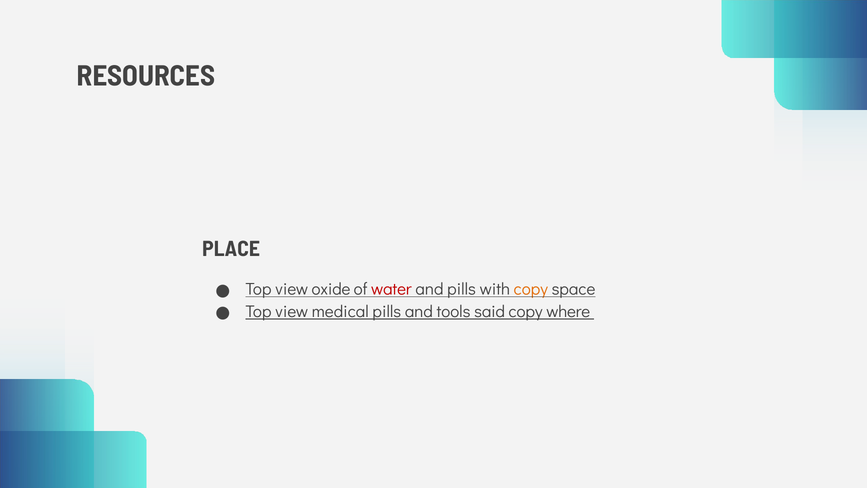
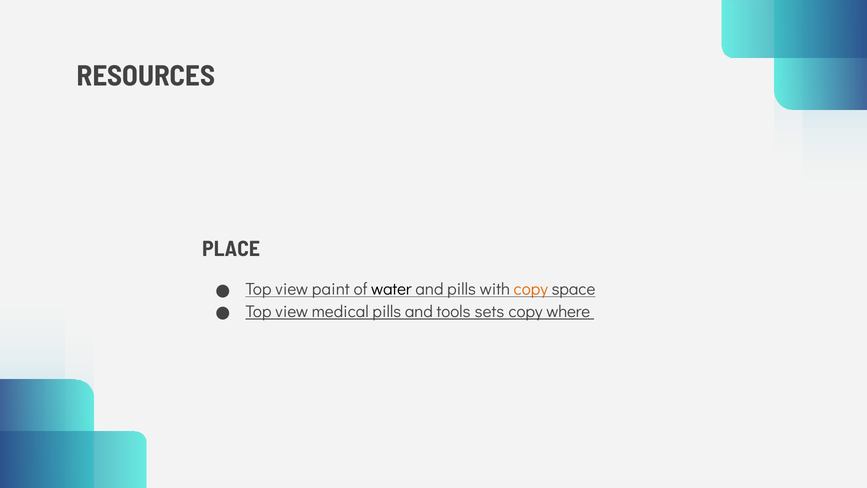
oxide: oxide -> paint
water colour: red -> black
said: said -> sets
